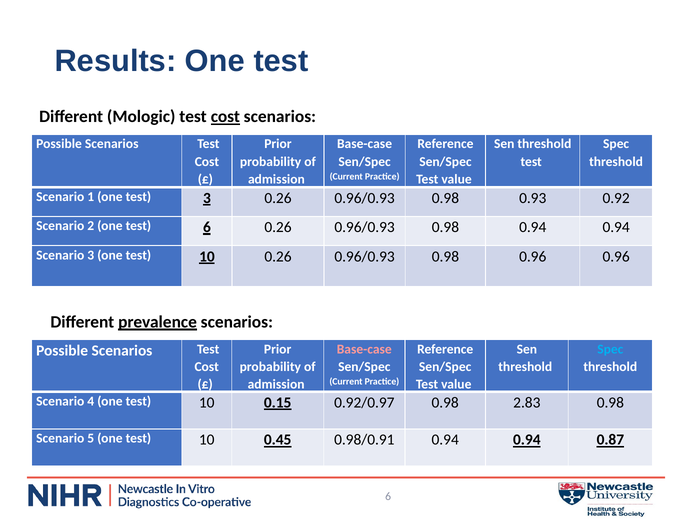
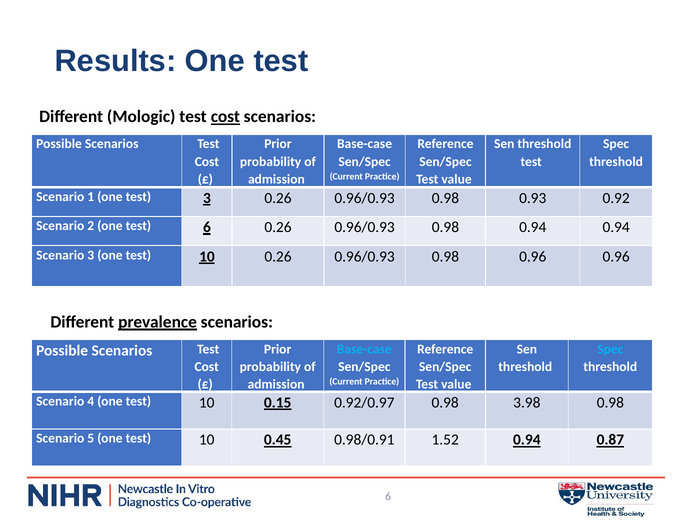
Base-case at (364, 350) colour: pink -> light blue
2.83: 2.83 -> 3.98
0.98/0.91 0.94: 0.94 -> 1.52
